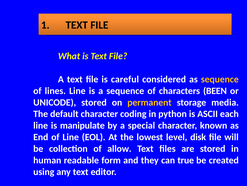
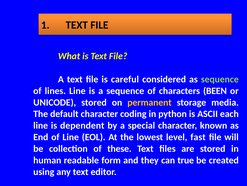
sequence at (220, 79) colour: yellow -> light green
manipulate: manipulate -> dependent
disk: disk -> fast
allow: allow -> these
